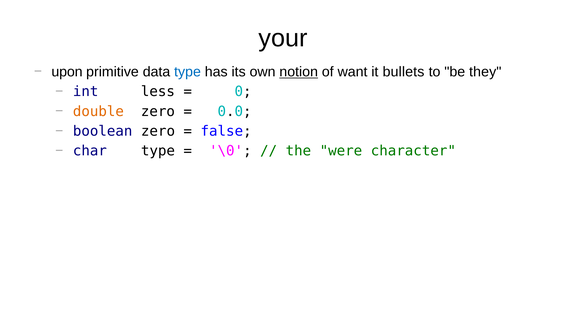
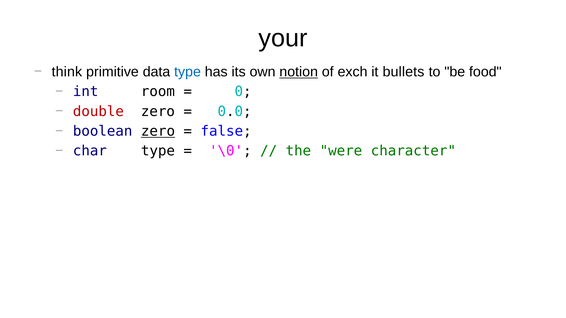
upon: upon -> think
want: want -> exch
they: they -> food
less: less -> room
double colour: orange -> red
zero at (158, 131) underline: none -> present
